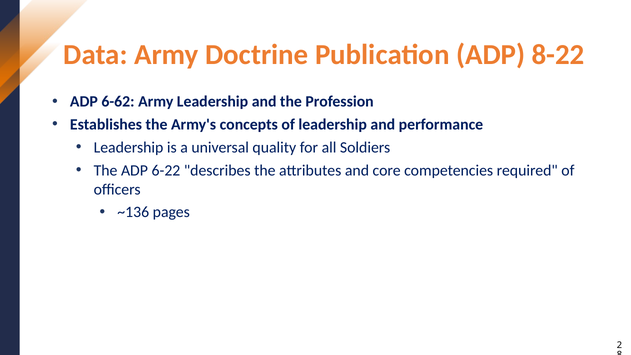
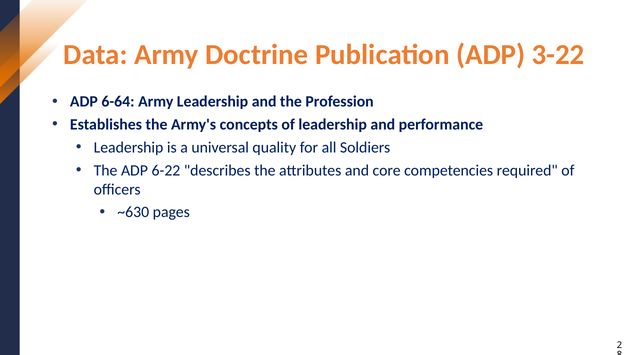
8-22: 8-22 -> 3-22
6-62: 6-62 -> 6-64
~136: ~136 -> ~630
